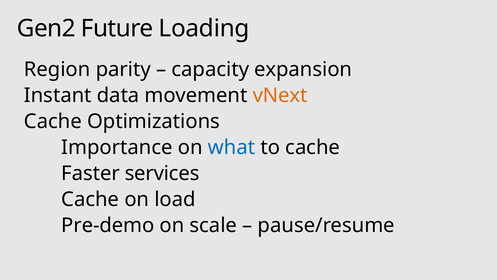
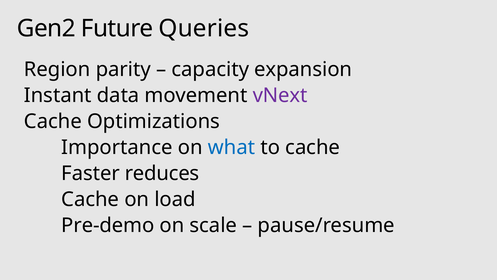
Loading: Loading -> Queries
vNext colour: orange -> purple
services: services -> reduces
